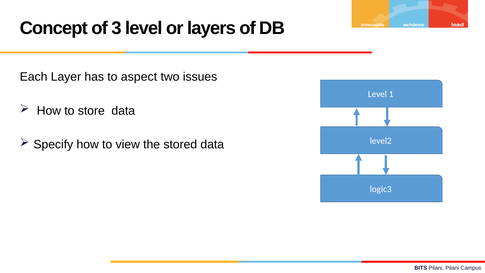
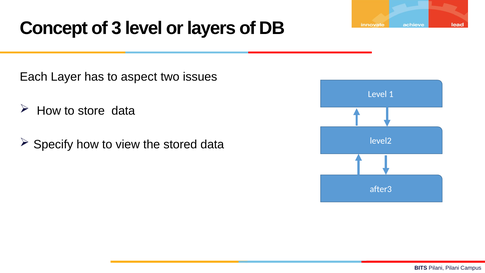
logic3: logic3 -> after3
